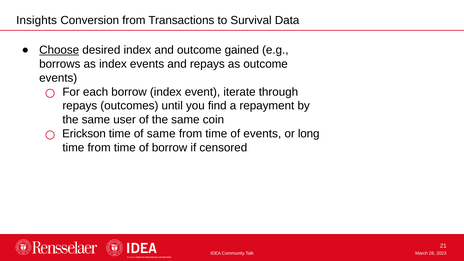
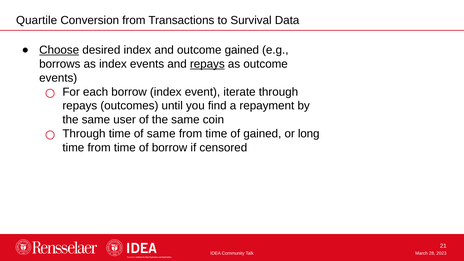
Insights: Insights -> Quartile
repays at (207, 64) underline: none -> present
Erickson at (84, 134): Erickson -> Through
of events: events -> gained
